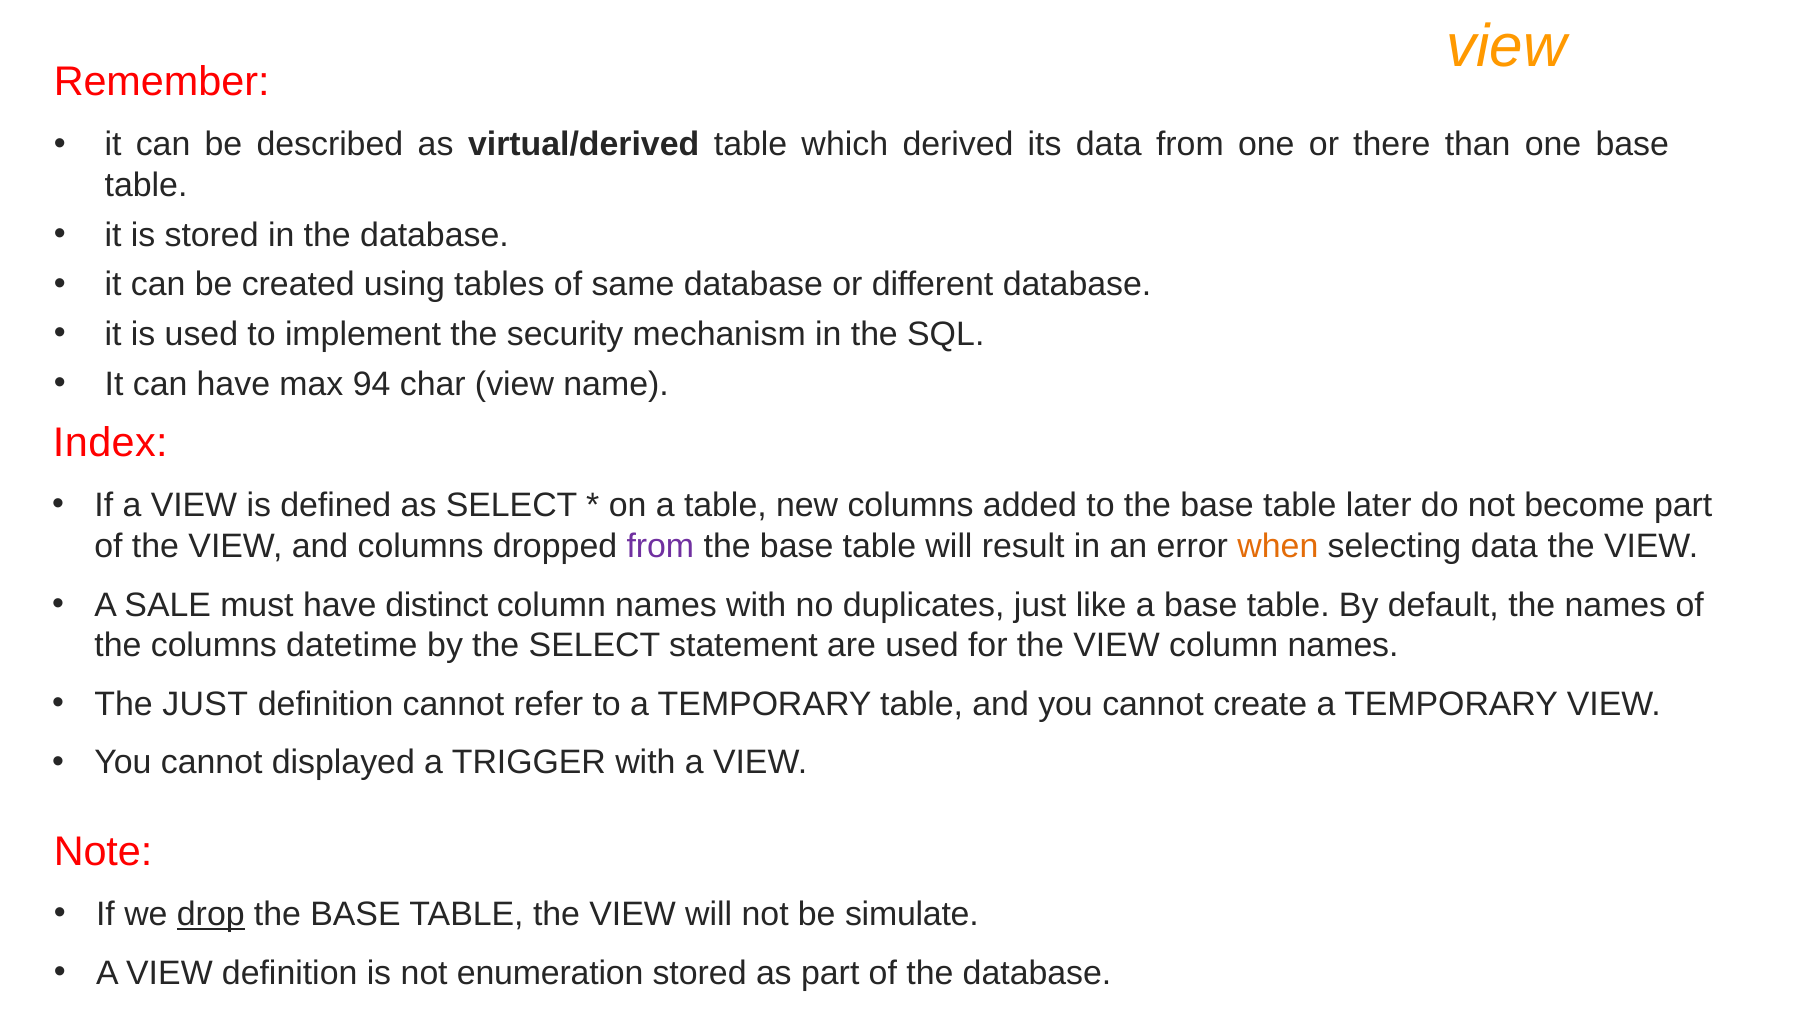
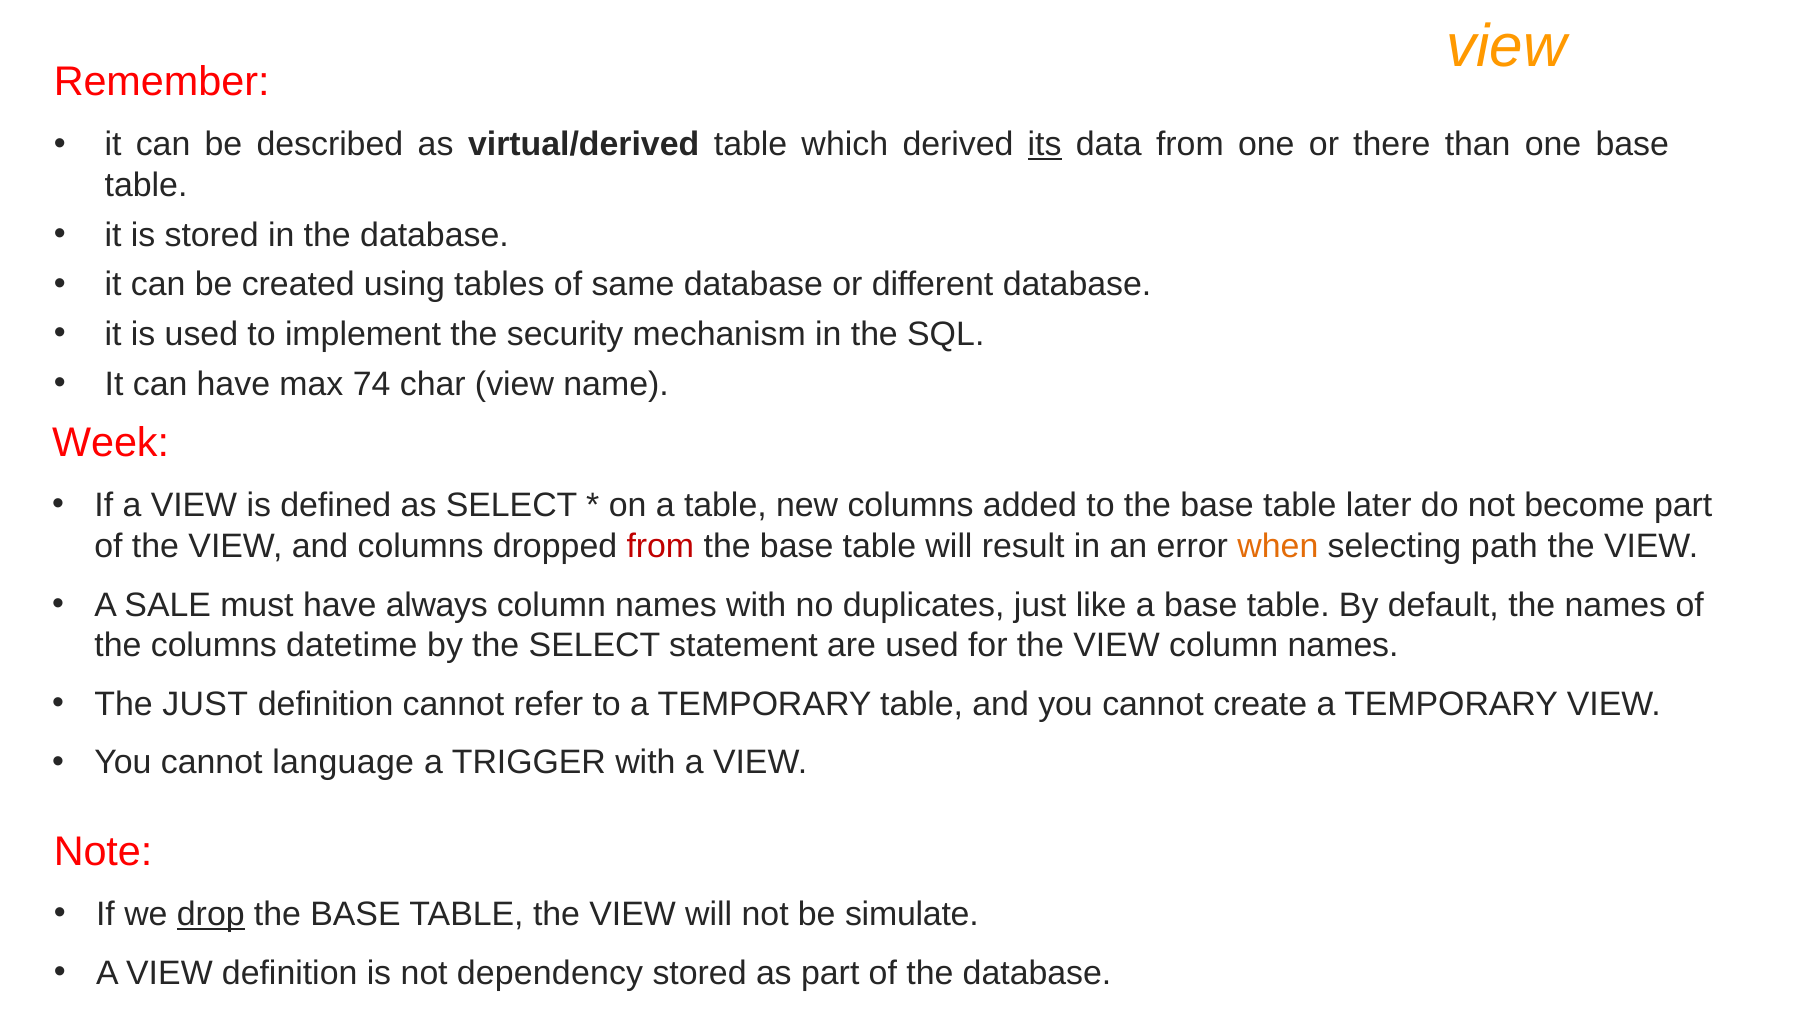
its underline: none -> present
94: 94 -> 74
Index: Index -> Week
from at (660, 546) colour: purple -> red
selecting data: data -> path
distinct: distinct -> always
displayed: displayed -> language
enumeration: enumeration -> dependency
